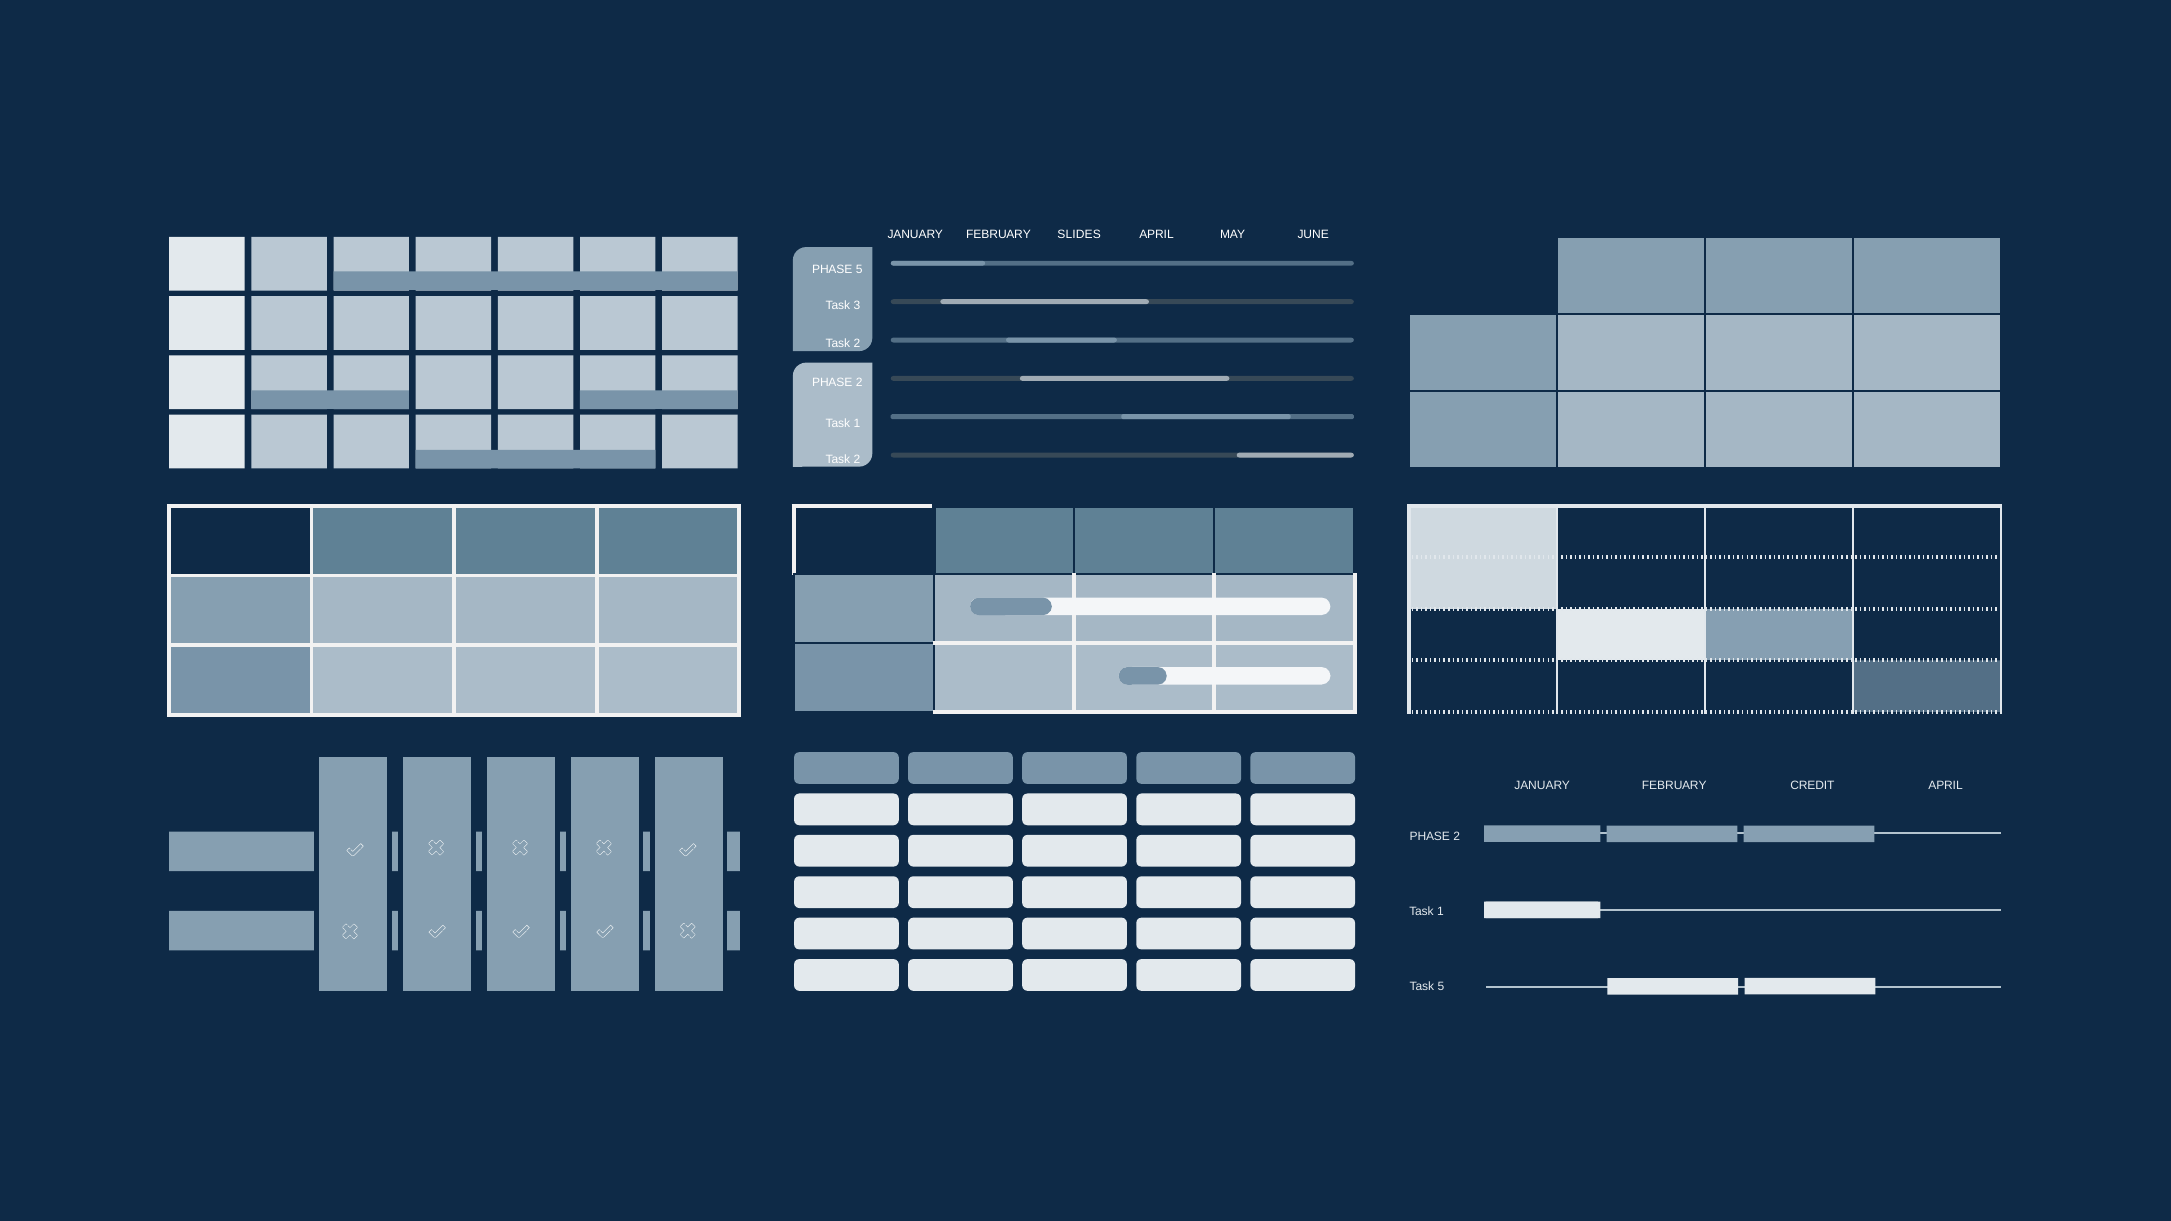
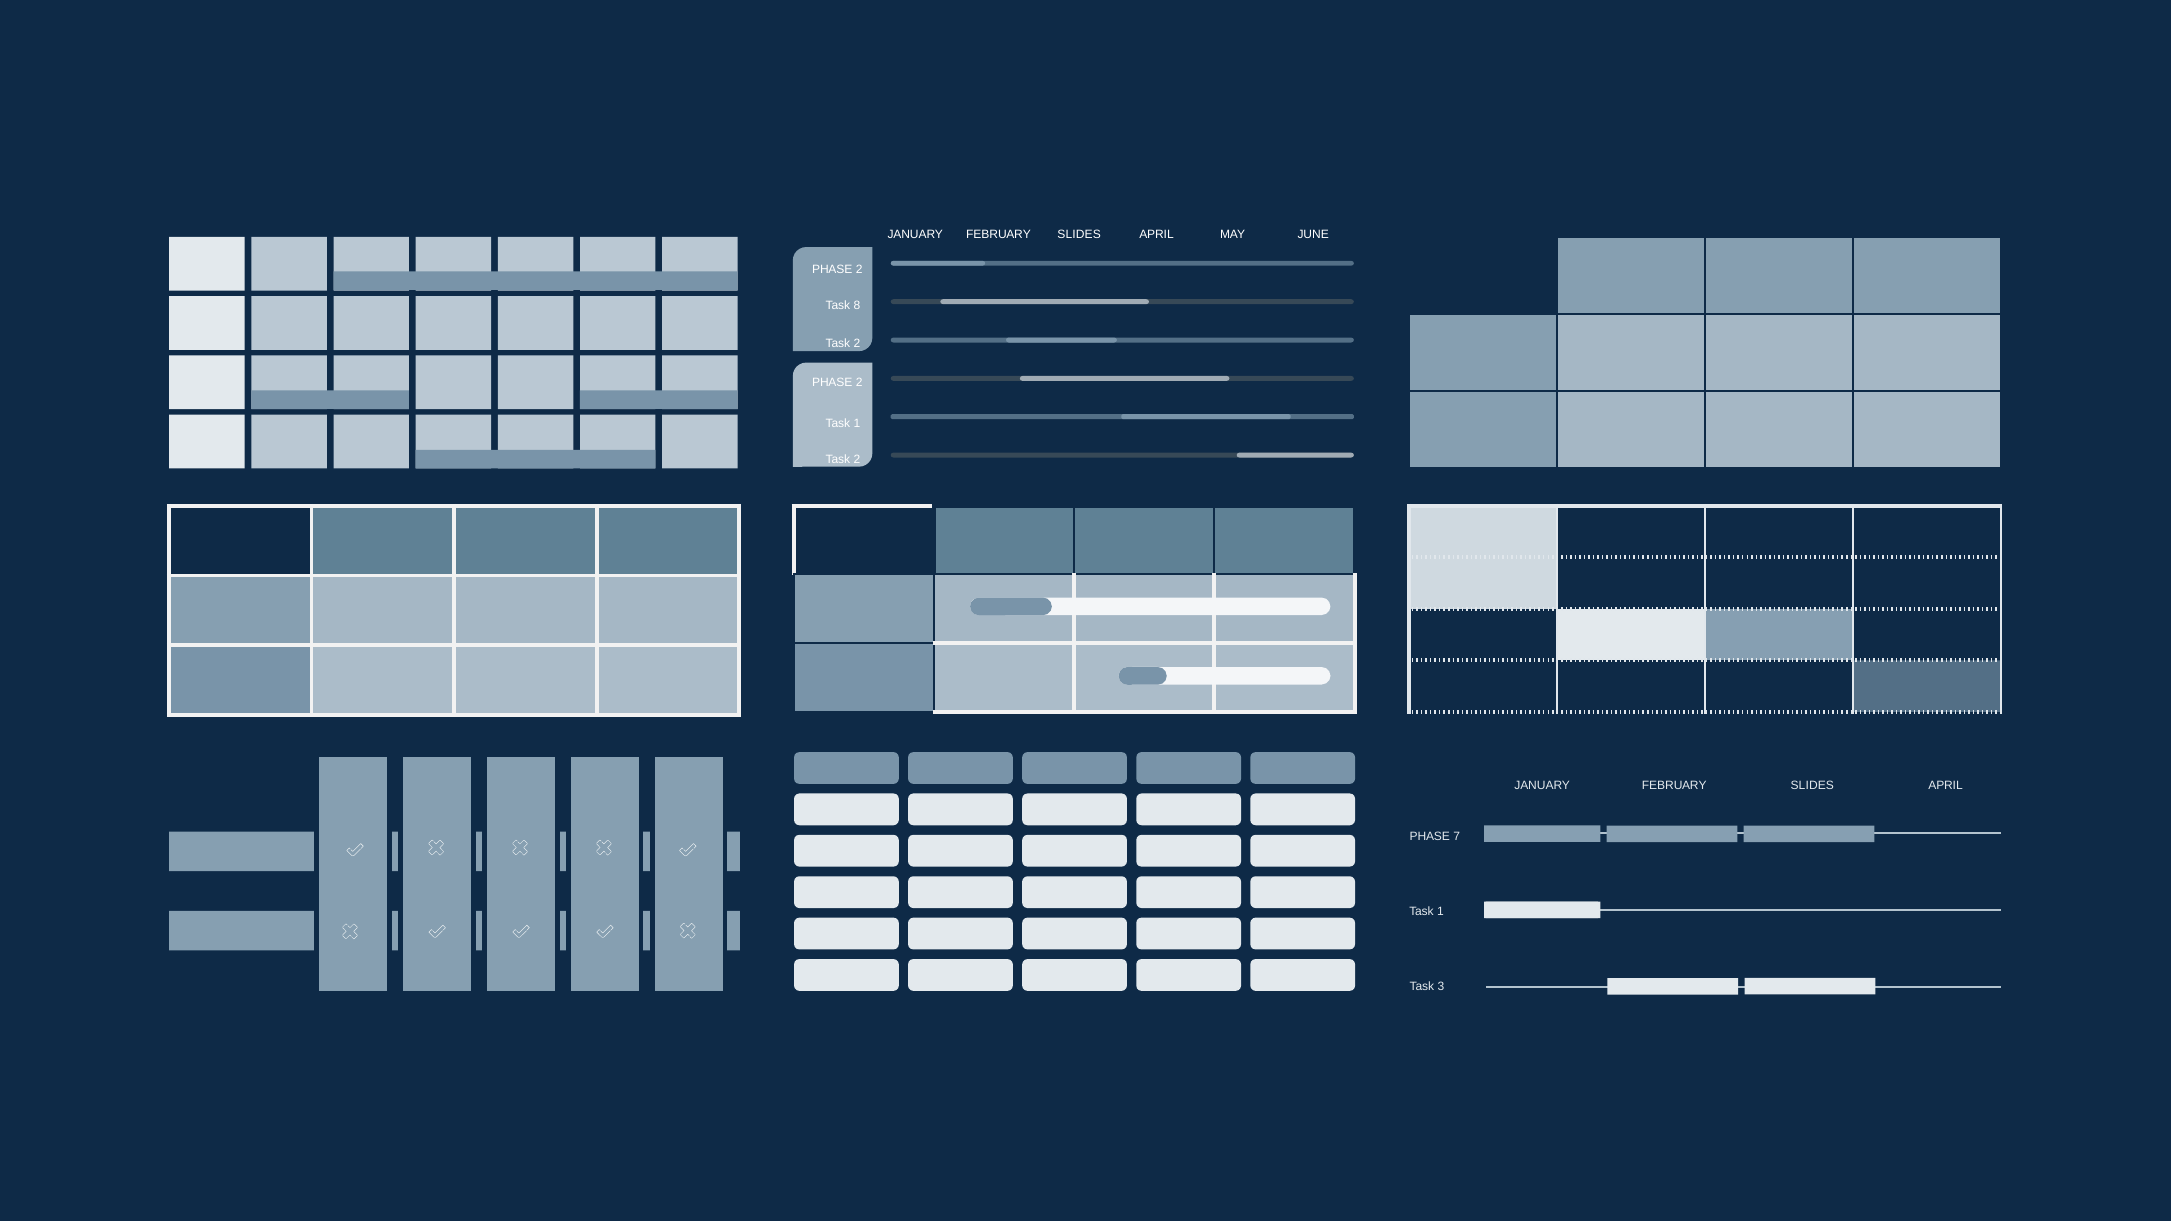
5 at (859, 269): 5 -> 2
3: 3 -> 8
CREDIT at (1812, 786): CREDIT -> SLIDES
2 at (1457, 836): 2 -> 7
Task 5: 5 -> 3
